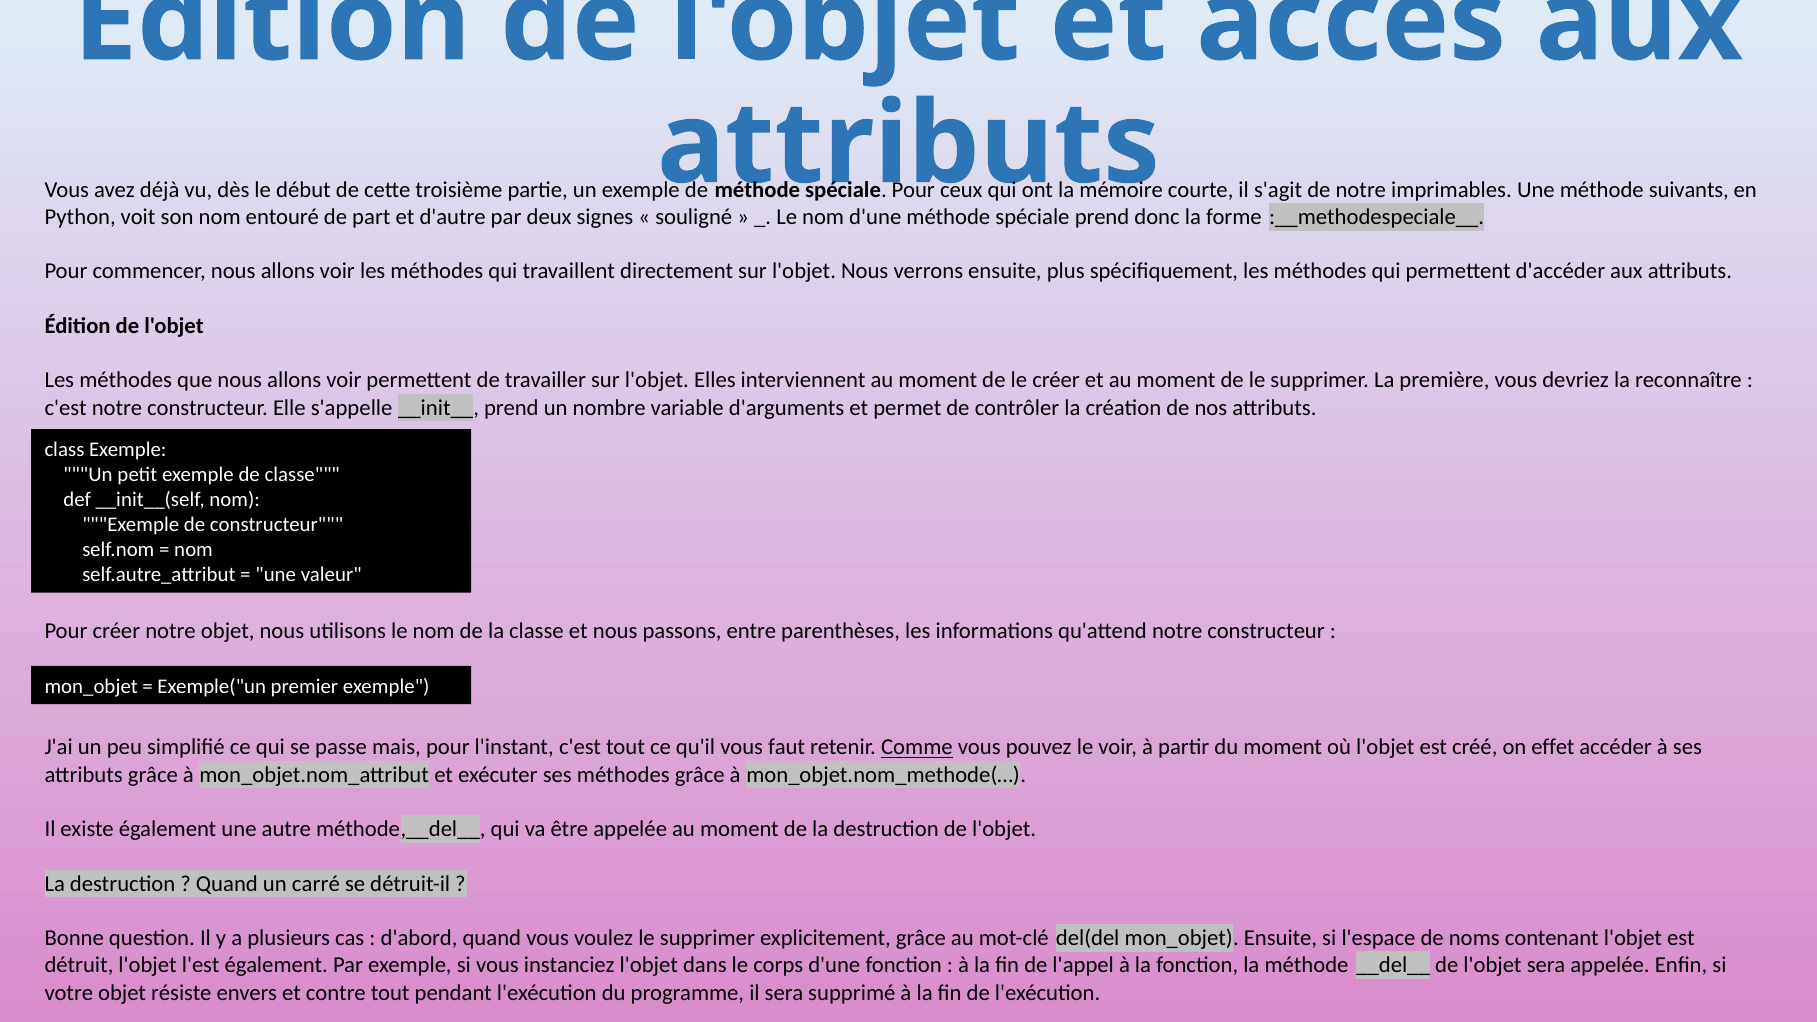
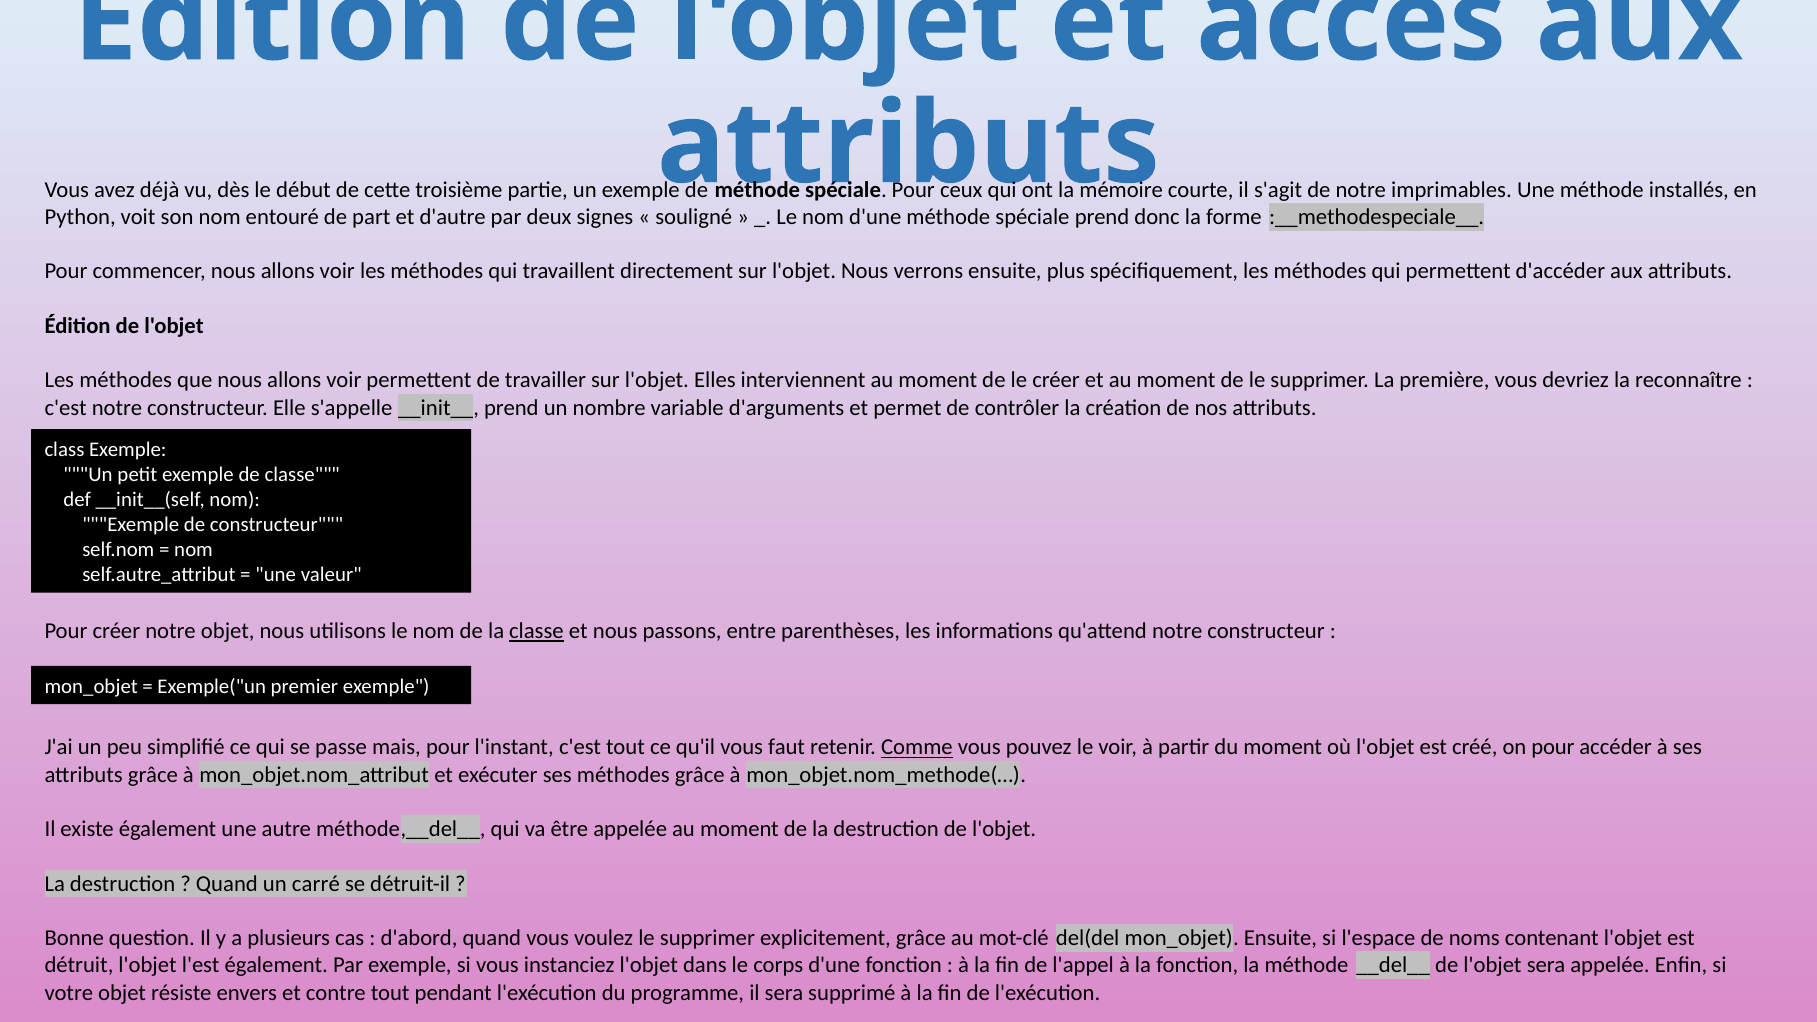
suivants: suivants -> installés
classe at (536, 631) underline: none -> present
on effet: effet -> pour
